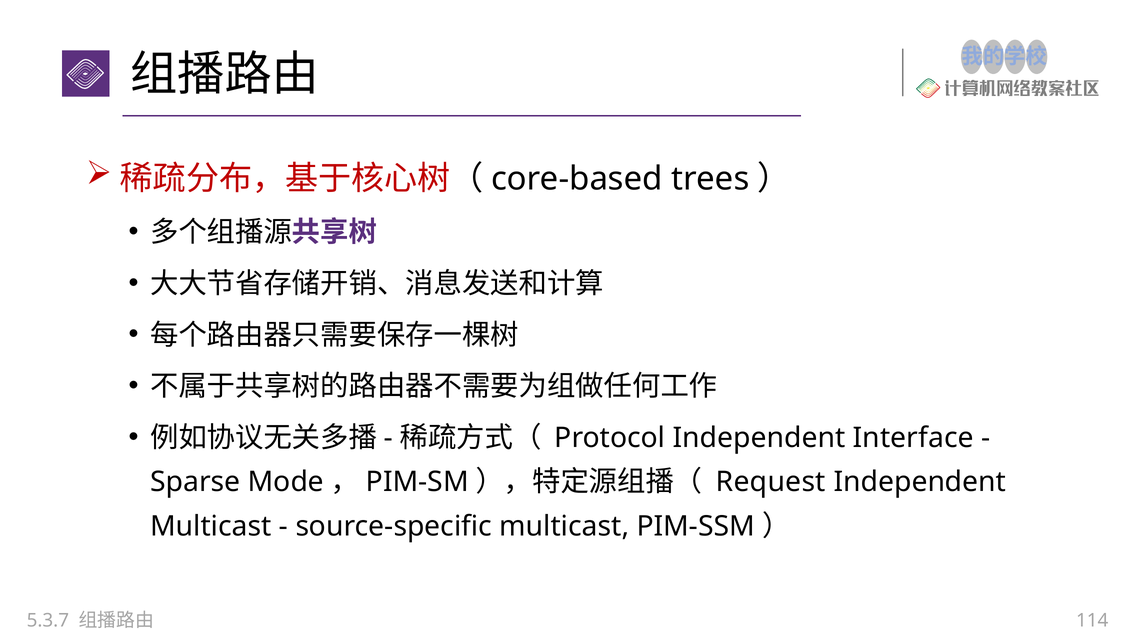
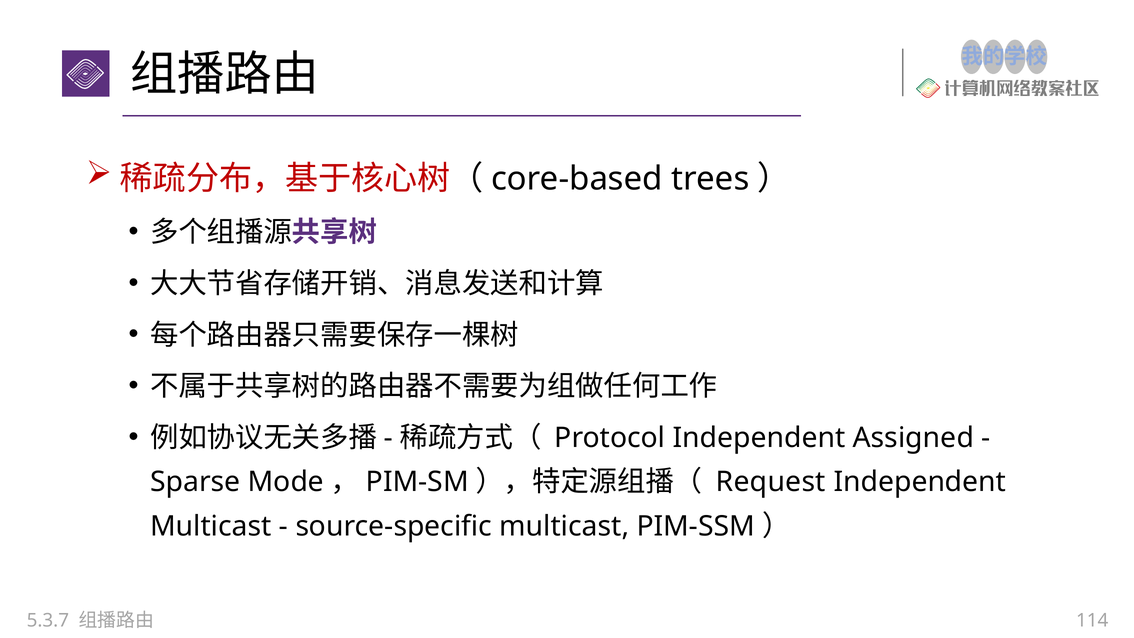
Interface: Interface -> Assigned
